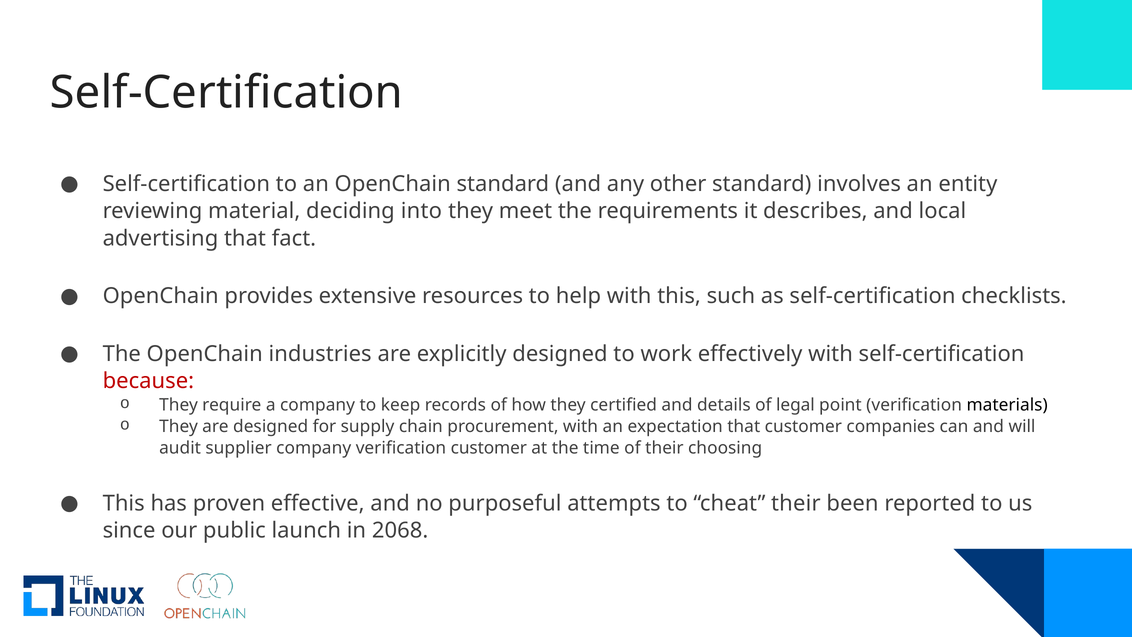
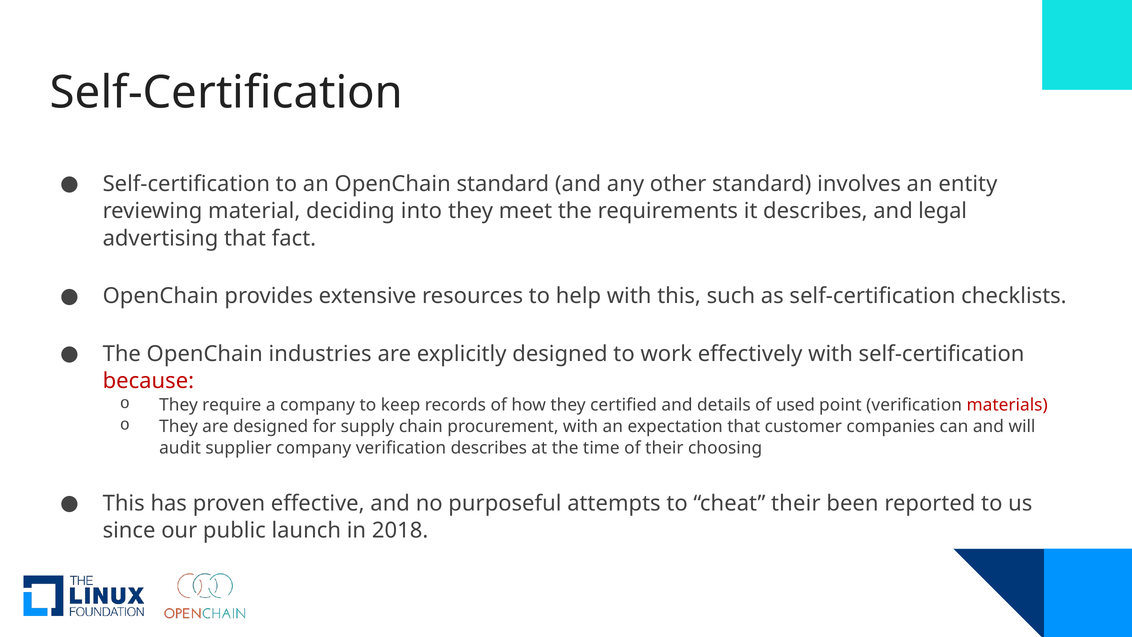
local: local -> legal
legal: legal -> used
materials colour: black -> red
verification customer: customer -> describes
2068: 2068 -> 2018
